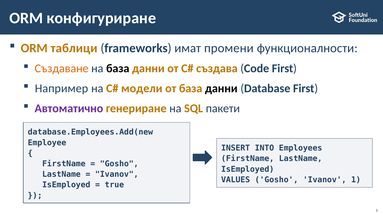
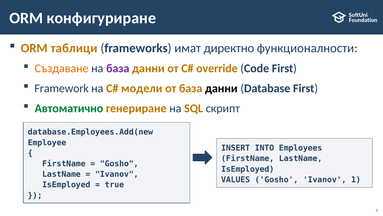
промени: промени -> директно
база at (118, 68) colour: black -> purple
създава: създава -> override
Например: Например -> Framework
Автоматично colour: purple -> green
пакети: пакети -> скрипт
